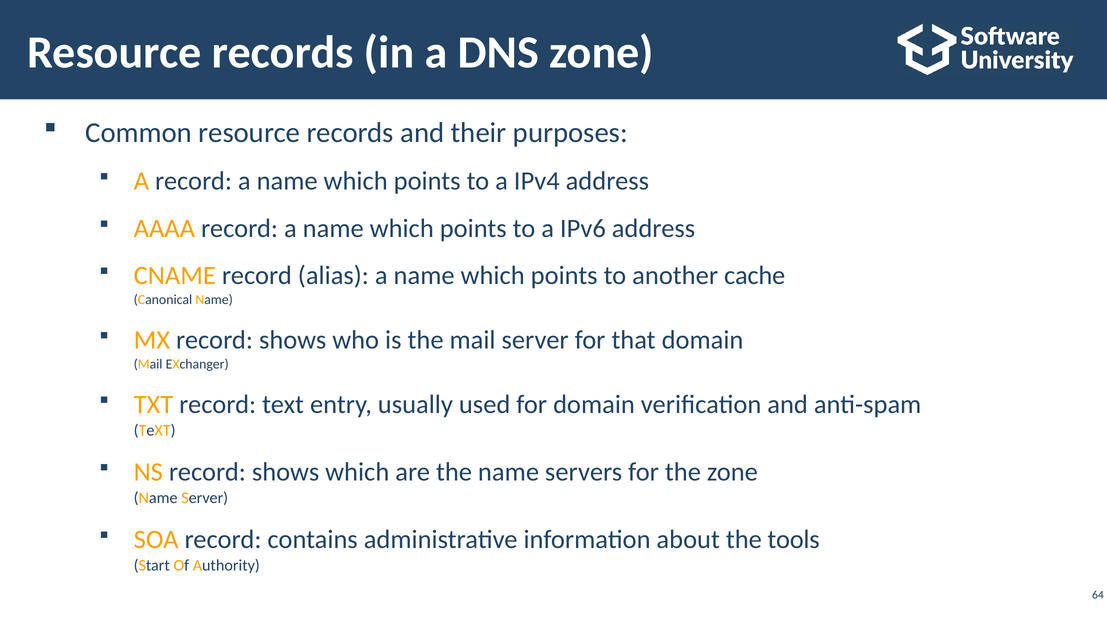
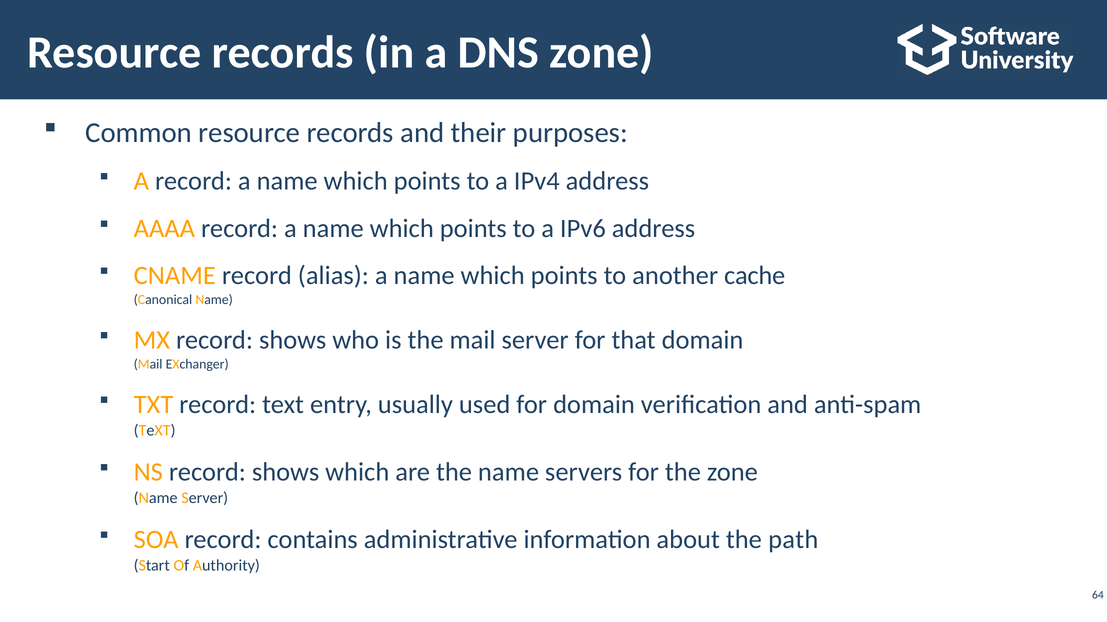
tools: tools -> path
